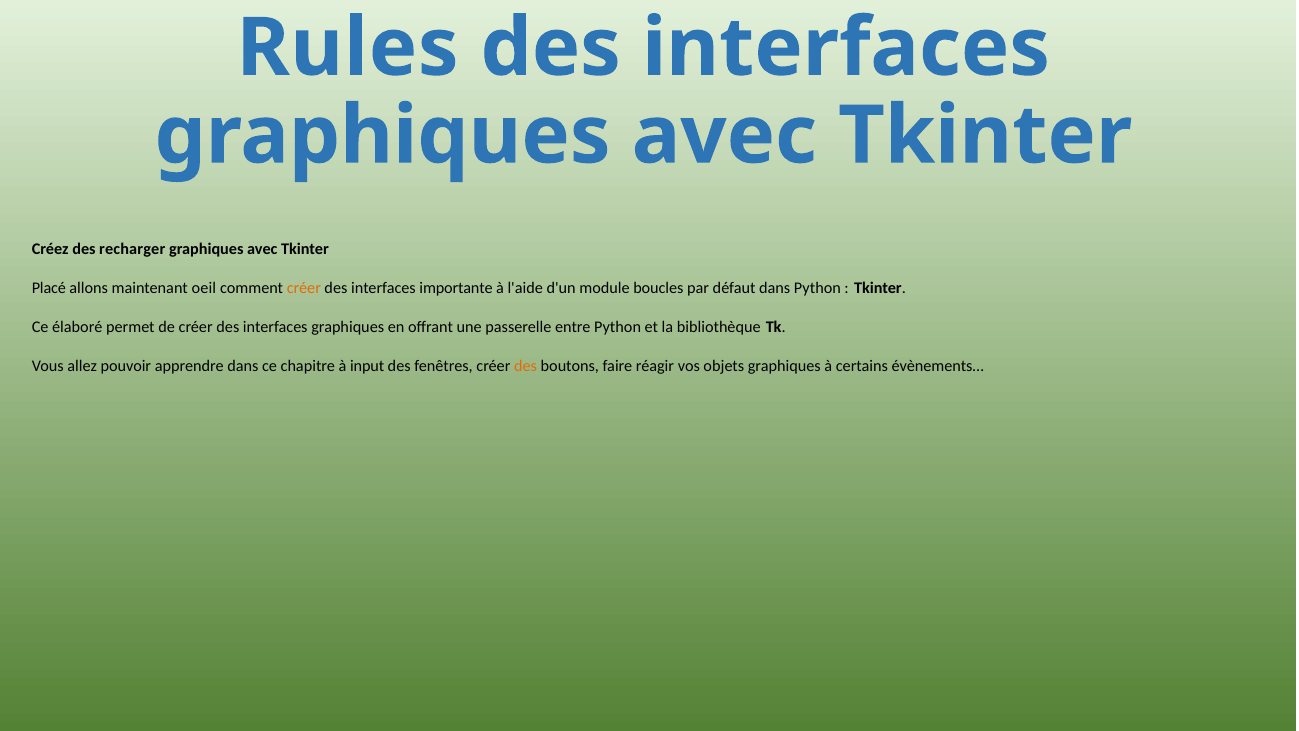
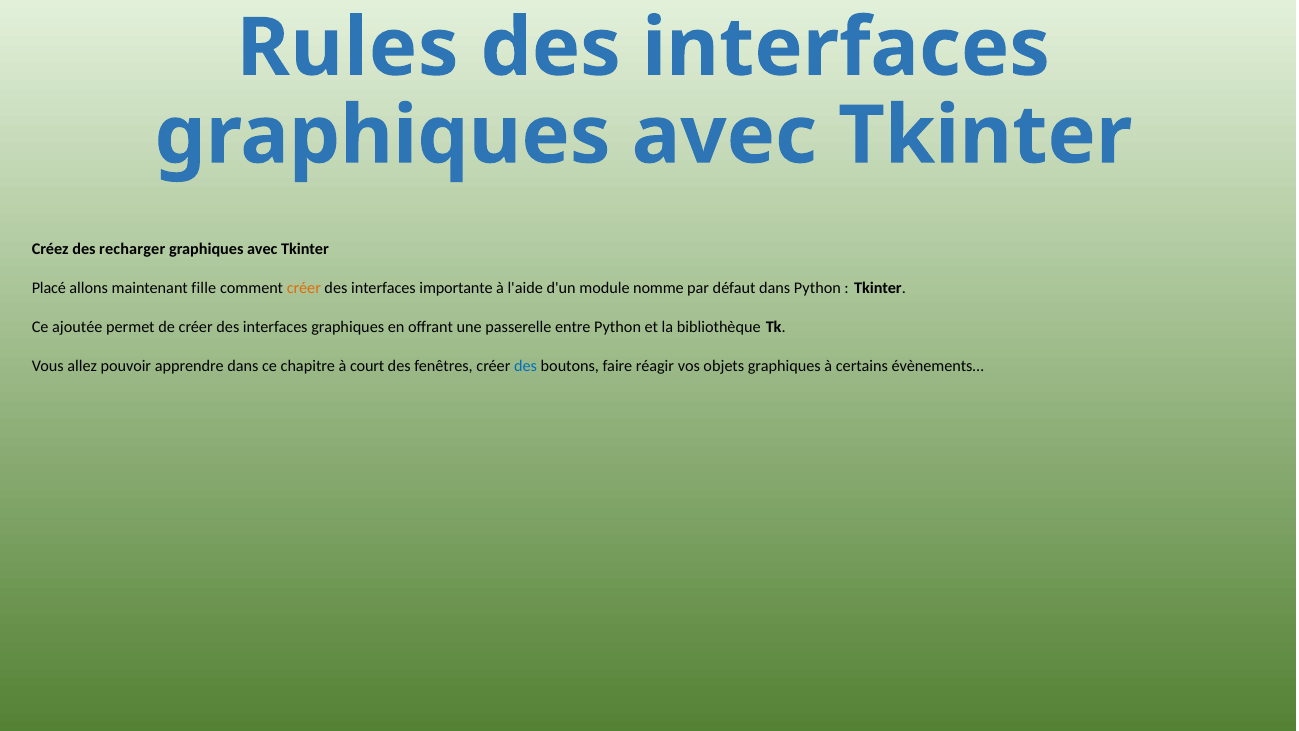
oeil: oeil -> fille
boucles: boucles -> nomme
élaboré: élaboré -> ajoutée
input: input -> court
des at (526, 366) colour: orange -> blue
